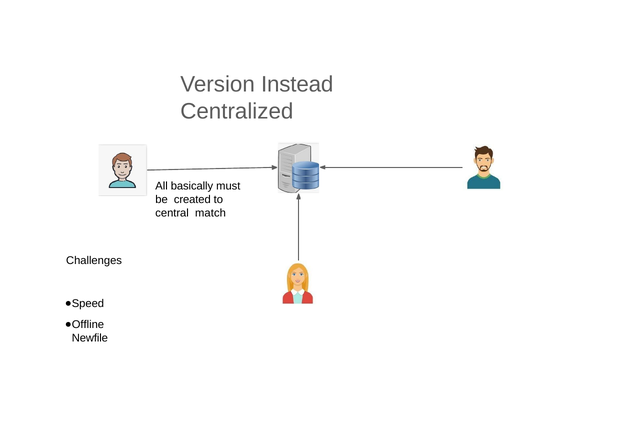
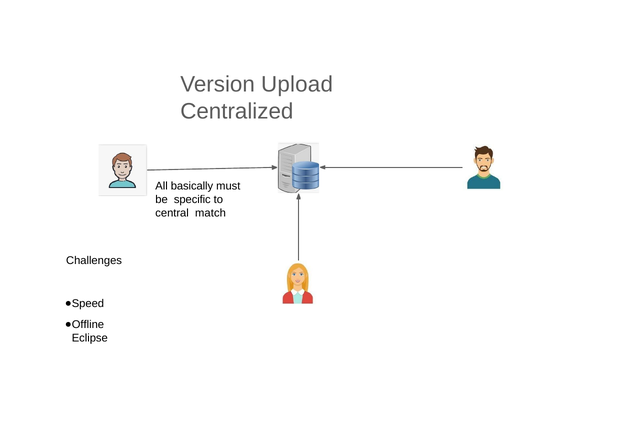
Instead: Instead -> Upload
created: created -> specific
Newfile: Newfile -> Eclipse
